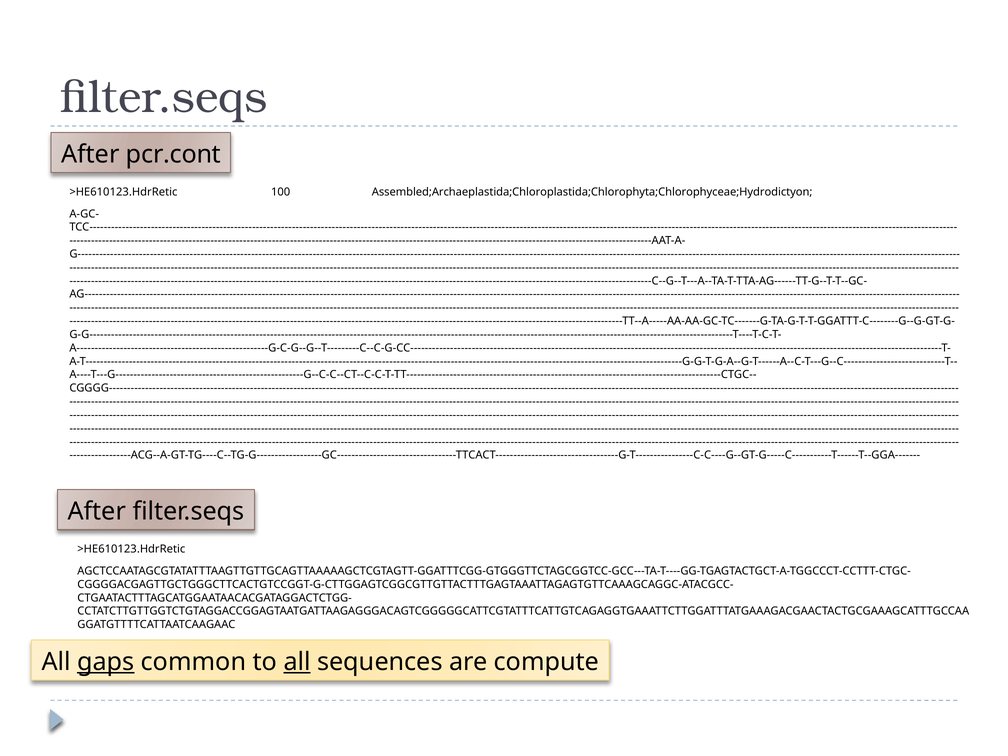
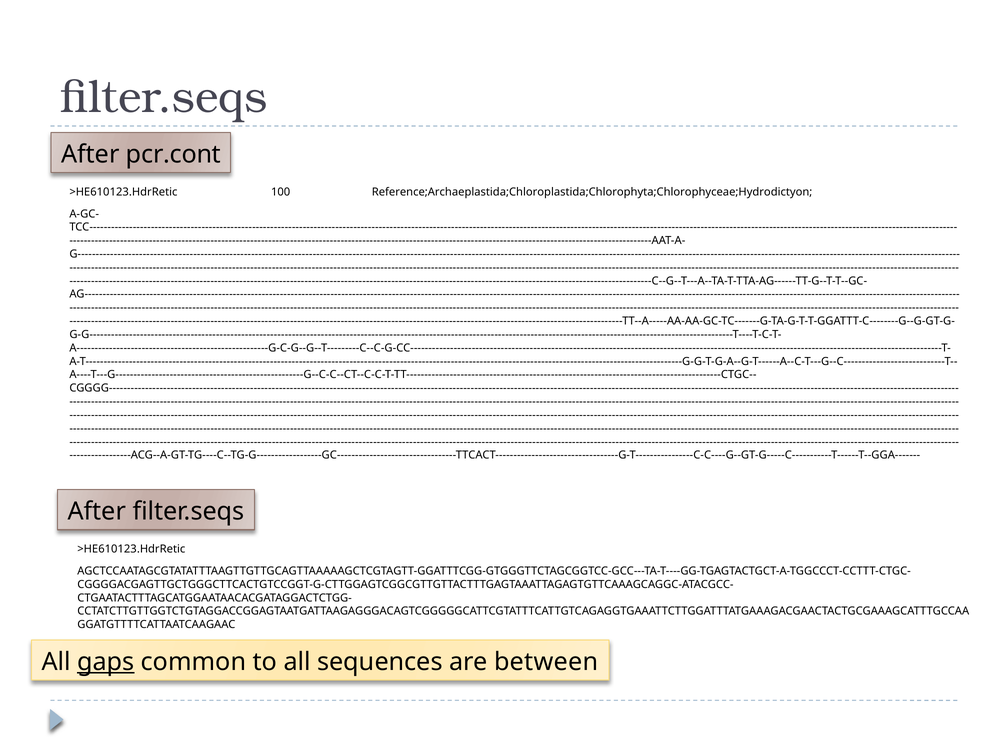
Assembled;Archaeplastida;Chloroplastida;Chlorophyta;Chlorophyceae;Hydrodictyon: Assembled;Archaeplastida;Chloroplastida;Chlorophyta;Chlorophyceae;Hydrodictyon -> Reference;Archaeplastida;Chloroplastida;Chlorophyta;Chlorophyceae;Hydrodictyon
all at (297, 662) underline: present -> none
compute: compute -> between
